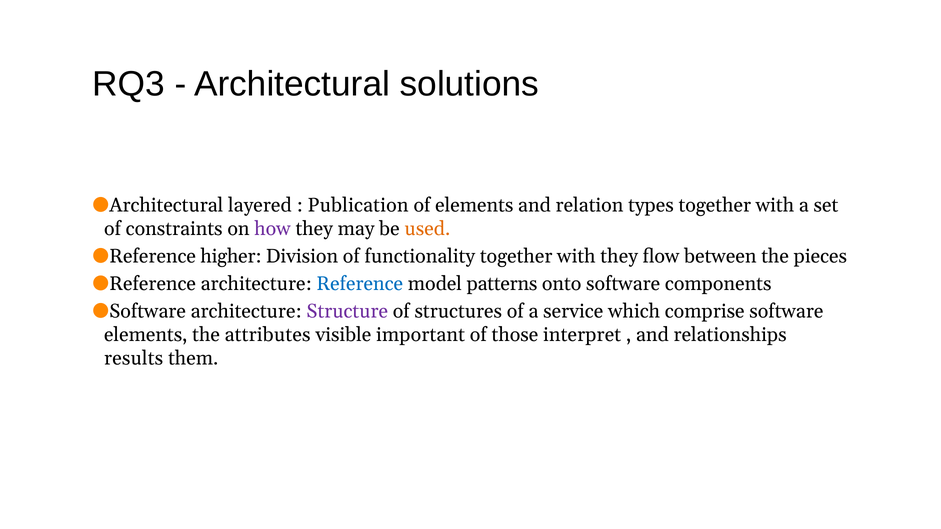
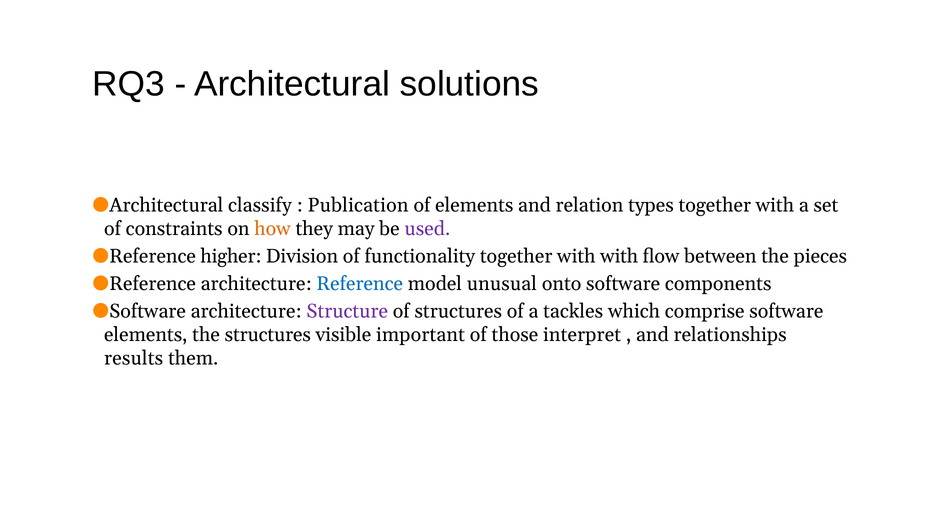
layered: layered -> classify
how colour: purple -> orange
used colour: orange -> purple
with they: they -> with
patterns: patterns -> unusual
service: service -> tackles
the attributes: attributes -> structures
